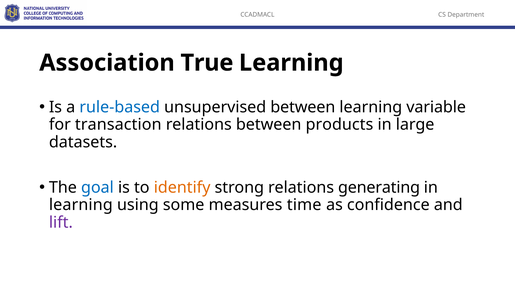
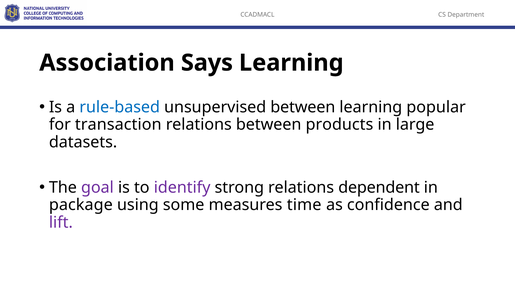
True: True -> Says
variable: variable -> popular
goal colour: blue -> purple
identify colour: orange -> purple
generating: generating -> dependent
learning at (81, 205): learning -> package
